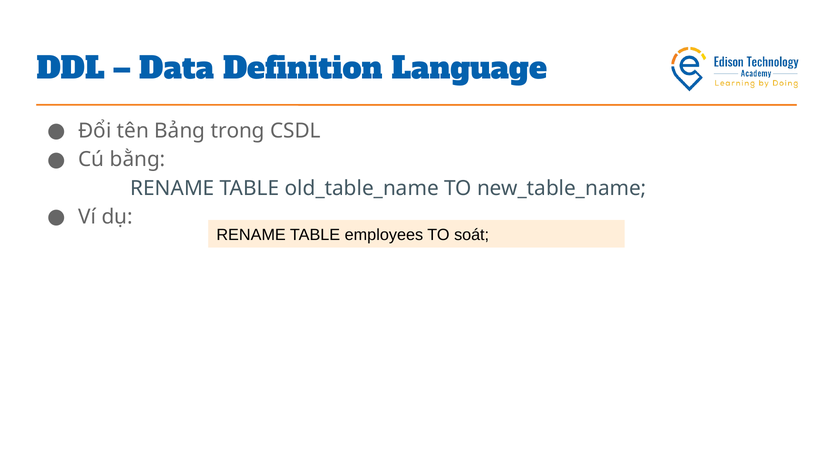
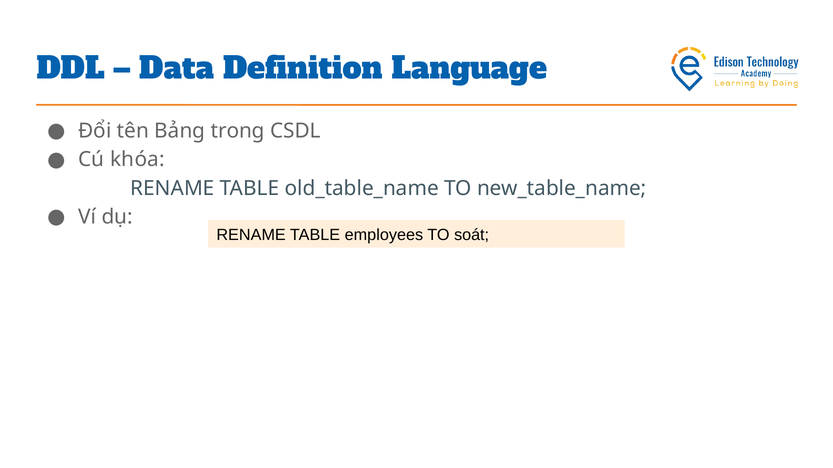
bằng: bằng -> khóa
